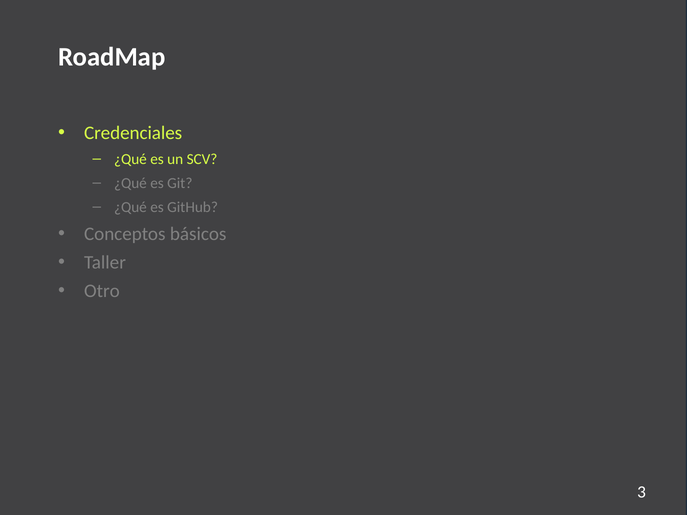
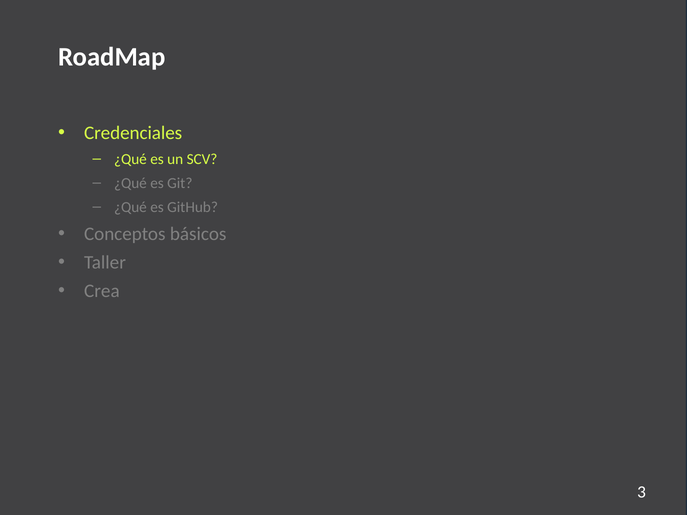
Otro: Otro -> Crea
